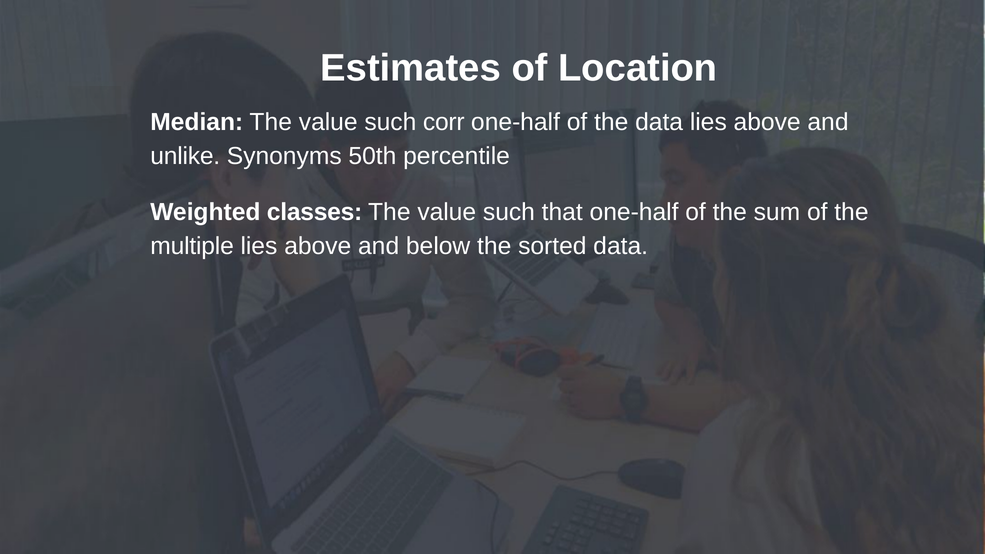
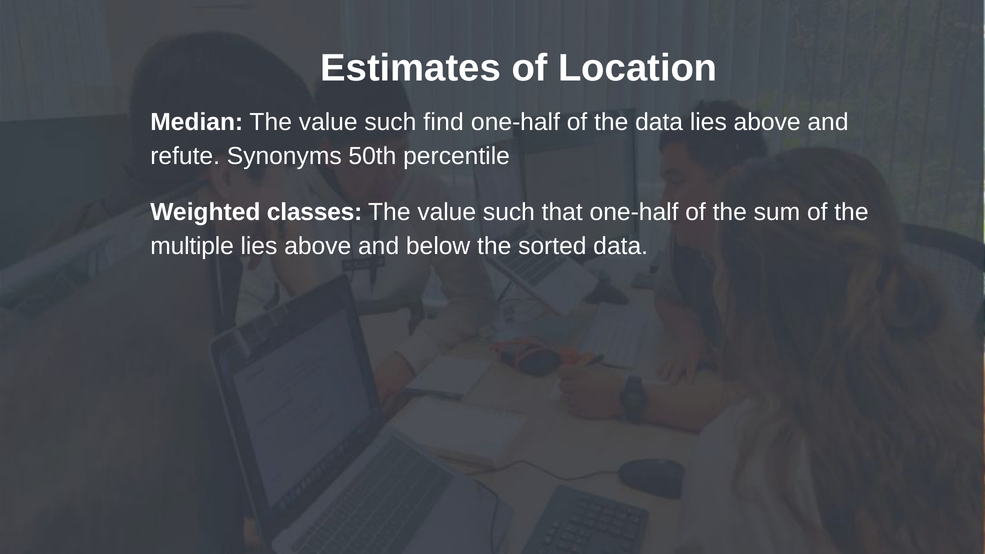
corr: corr -> find
unlike: unlike -> refute
